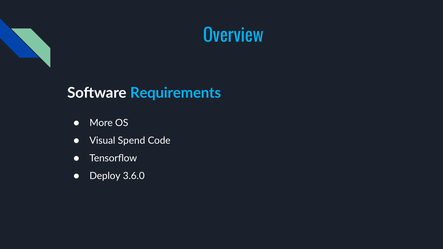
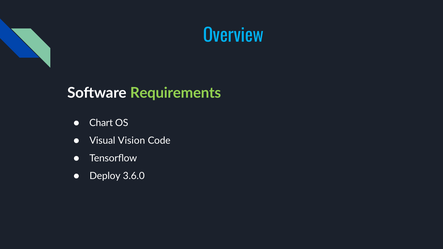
Requirements colour: light blue -> light green
More: More -> Chart
Spend: Spend -> Vision
